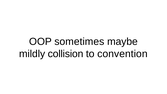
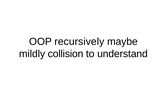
sometimes: sometimes -> recursively
convention: convention -> understand
